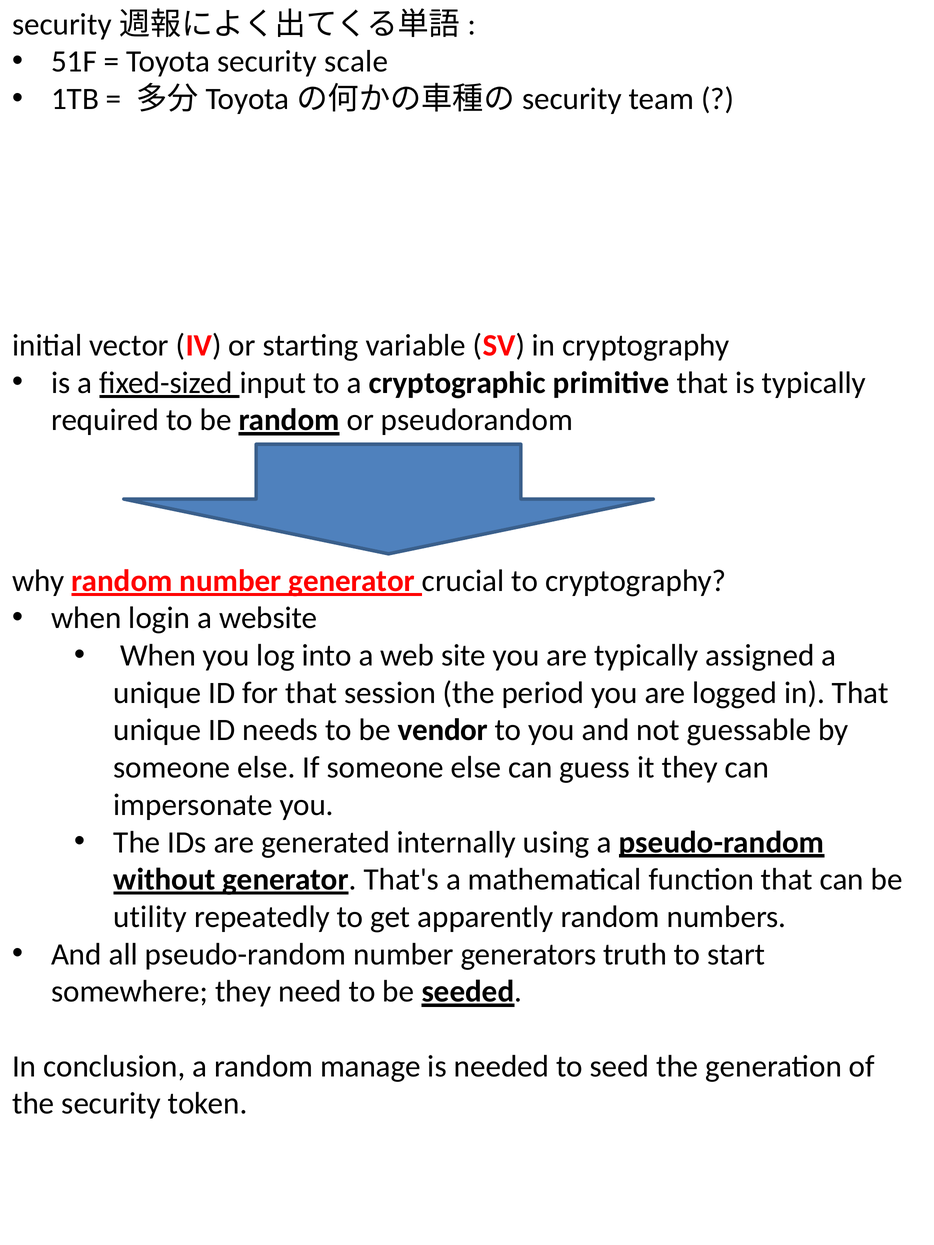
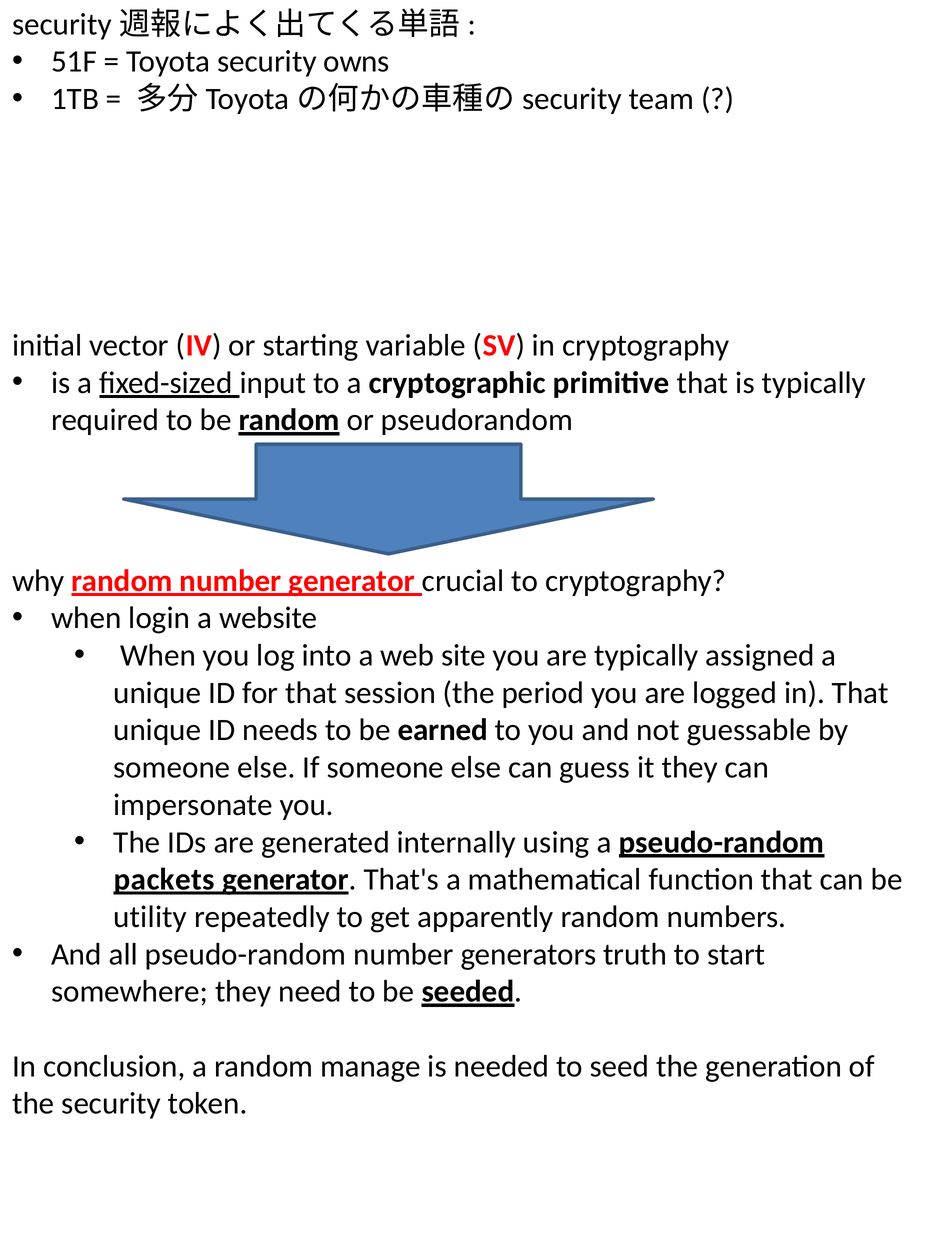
scale: scale -> owns
vendor: vendor -> earned
without: without -> packets
